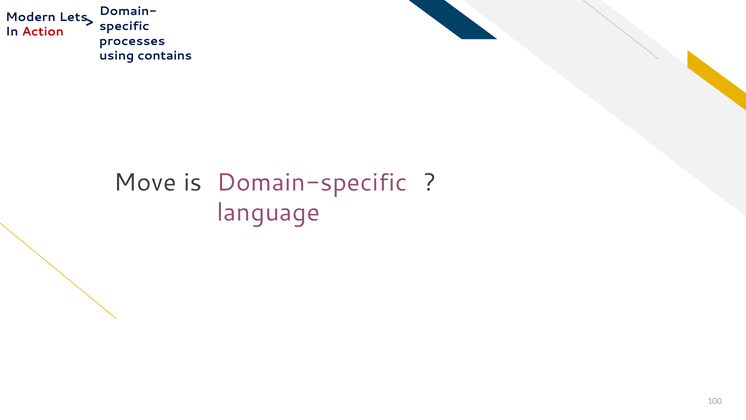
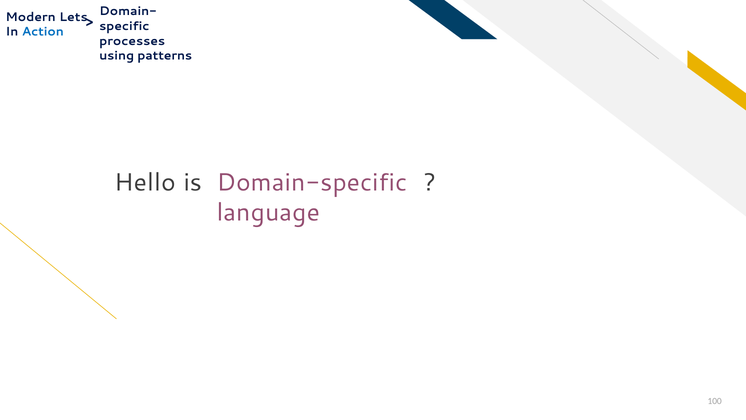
Action colour: red -> blue
contains: contains -> patterns
Move: Move -> Hello
